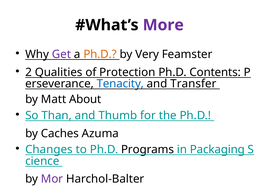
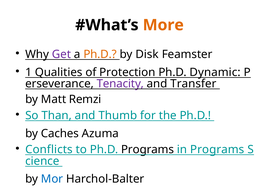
More colour: purple -> orange
Very: Very -> Disk
2: 2 -> 1
Contents: Contents -> Dynamic
Tenacity colour: blue -> purple
About: About -> Remzi
Changes: Changes -> Conflicts
in Packaging: Packaging -> Programs
Mor colour: purple -> blue
